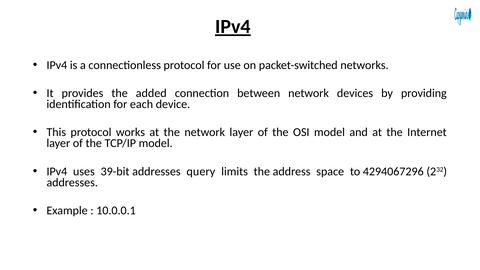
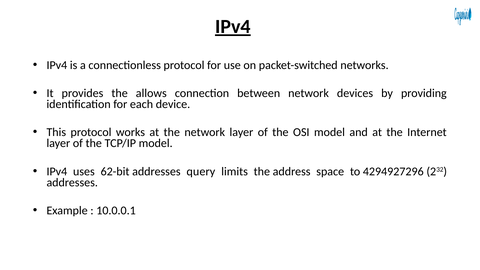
added: added -> allows
39-bit: 39-bit -> 62-bit
4294067296: 4294067296 -> 4294927296
